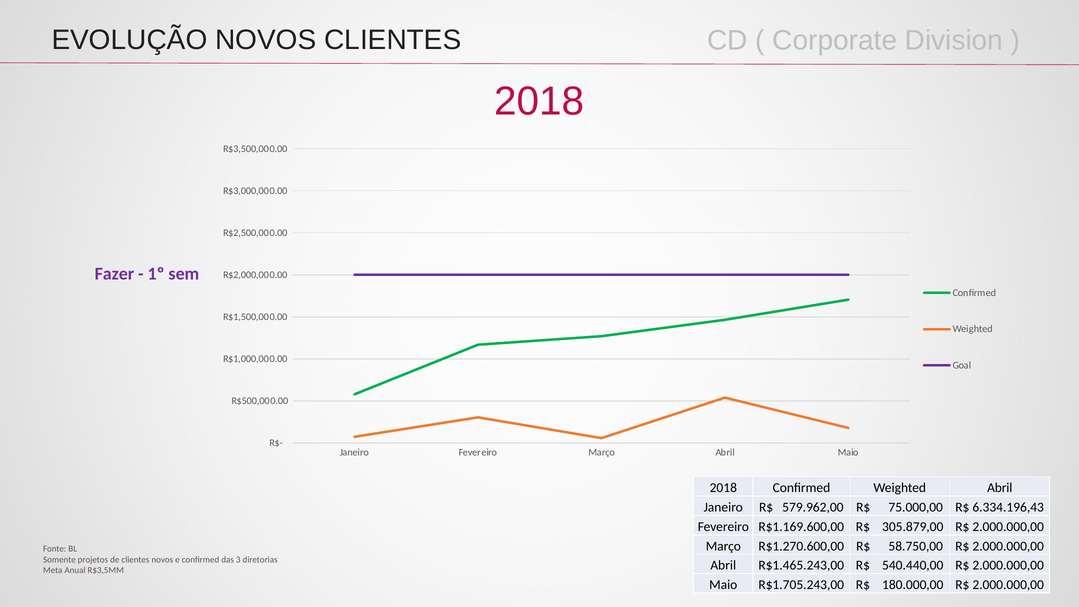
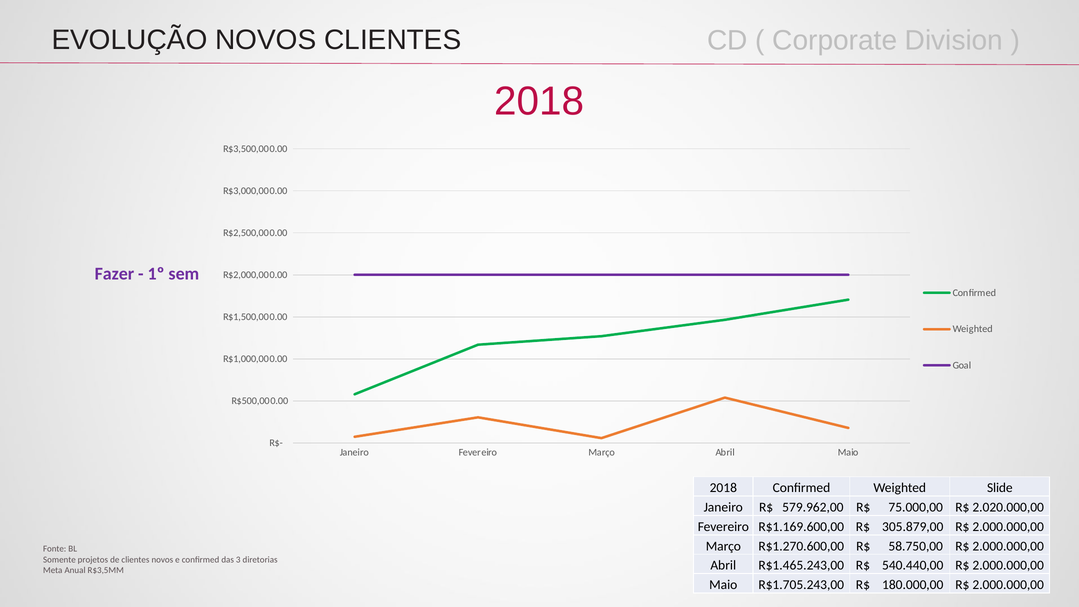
Weighted Abril: Abril -> Slide
6.334.196,43: 6.334.196,43 -> 2.020.000,00
